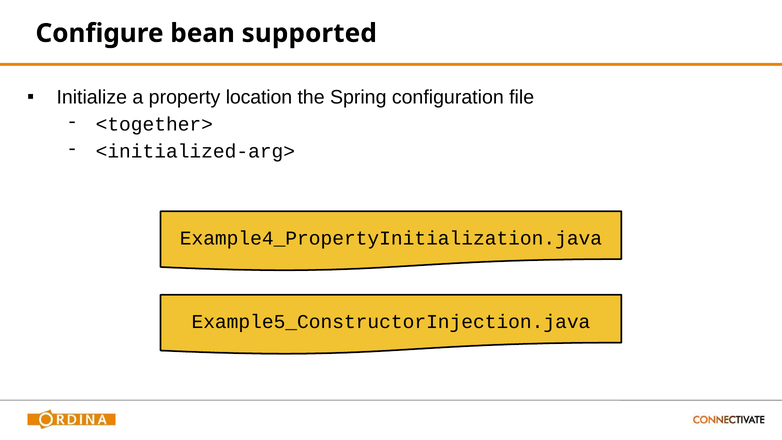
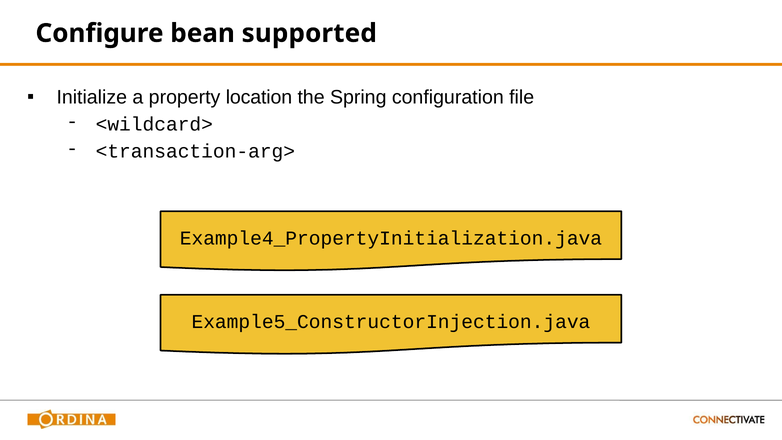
<together>: <together> -> <wildcard>
<initialized-arg>: <initialized-arg> -> <transaction-arg>
